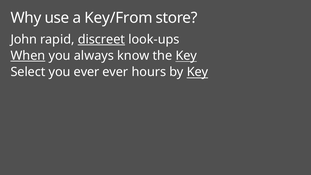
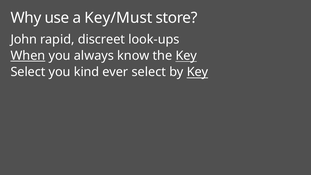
Key/From: Key/From -> Key/Must
discreet underline: present -> none
you ever: ever -> kind
ever hours: hours -> select
